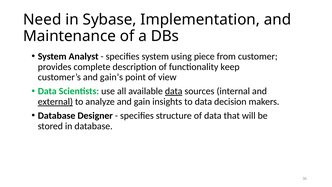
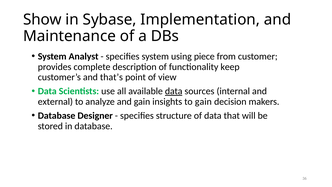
Need: Need -> Show
gain’s: gain’s -> that’s
external underline: present -> none
to data: data -> gain
